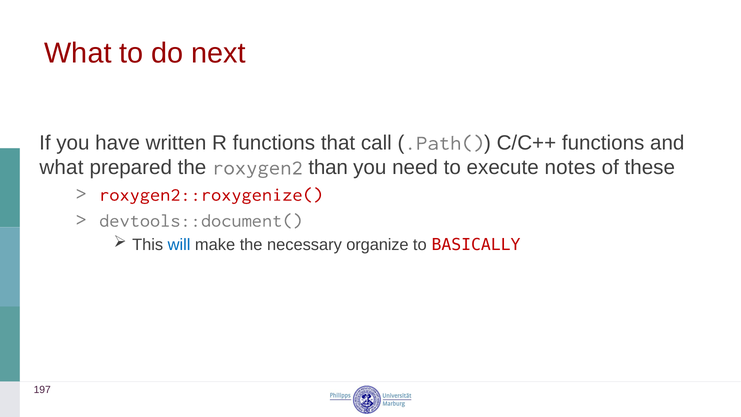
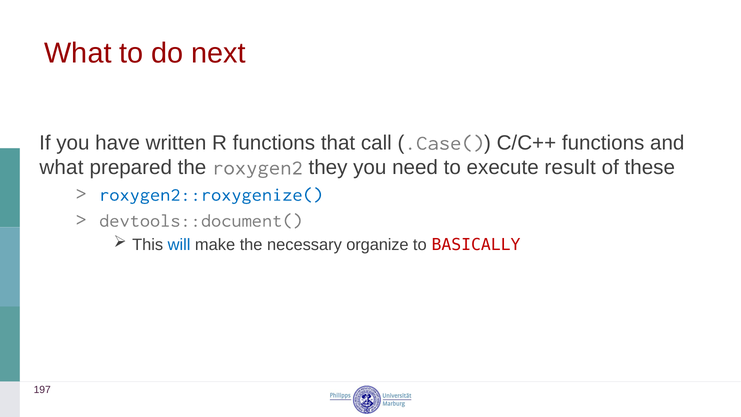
.Path(: .Path( -> .Case(
than: than -> they
notes: notes -> result
roxygen2::roxygenize( colour: red -> blue
